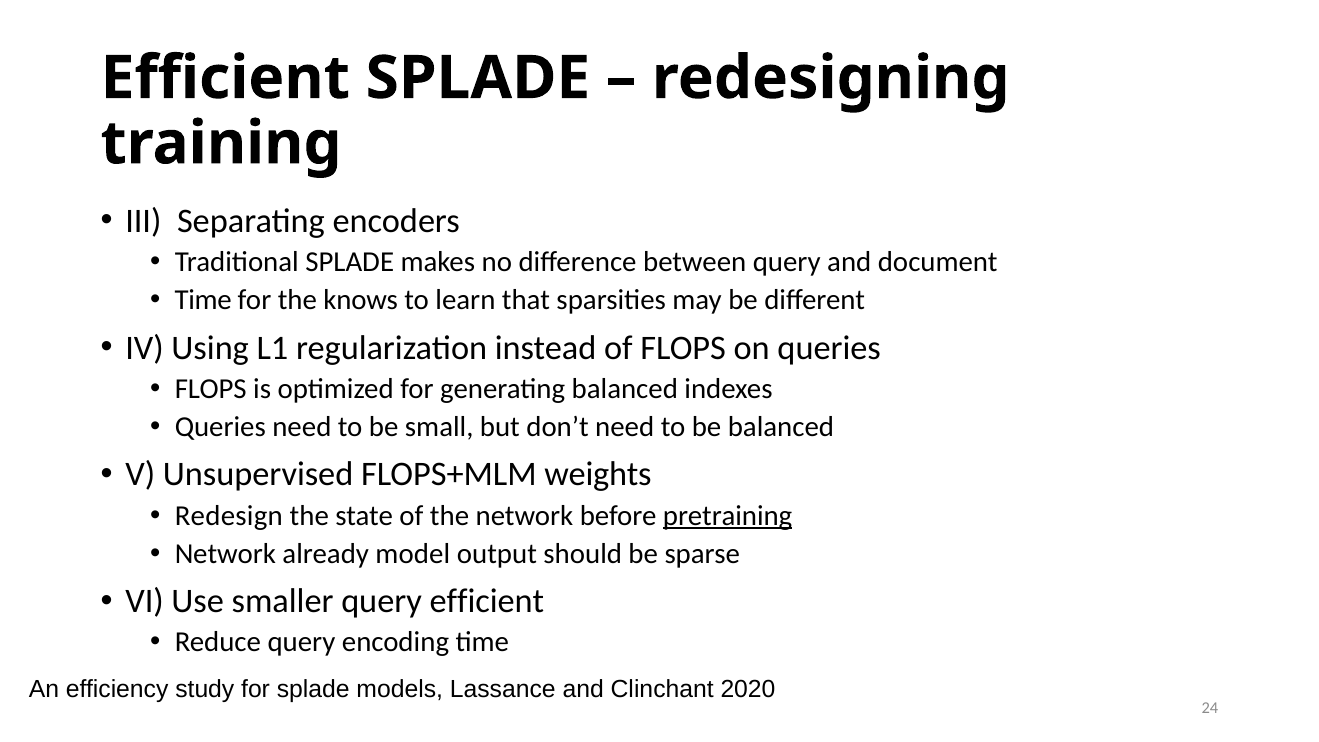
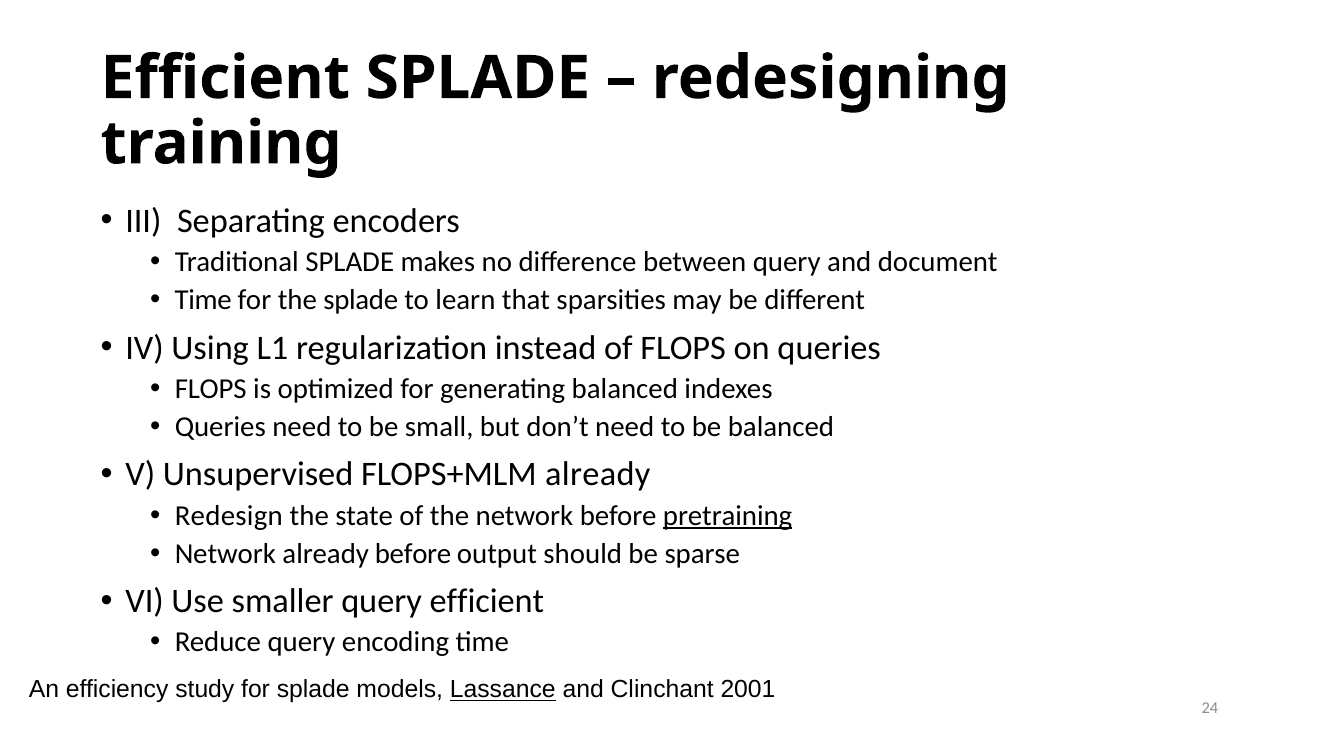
the knows: knows -> splade
FLOPS+MLM weights: weights -> already
already model: model -> before
Lassance underline: none -> present
2020: 2020 -> 2001
